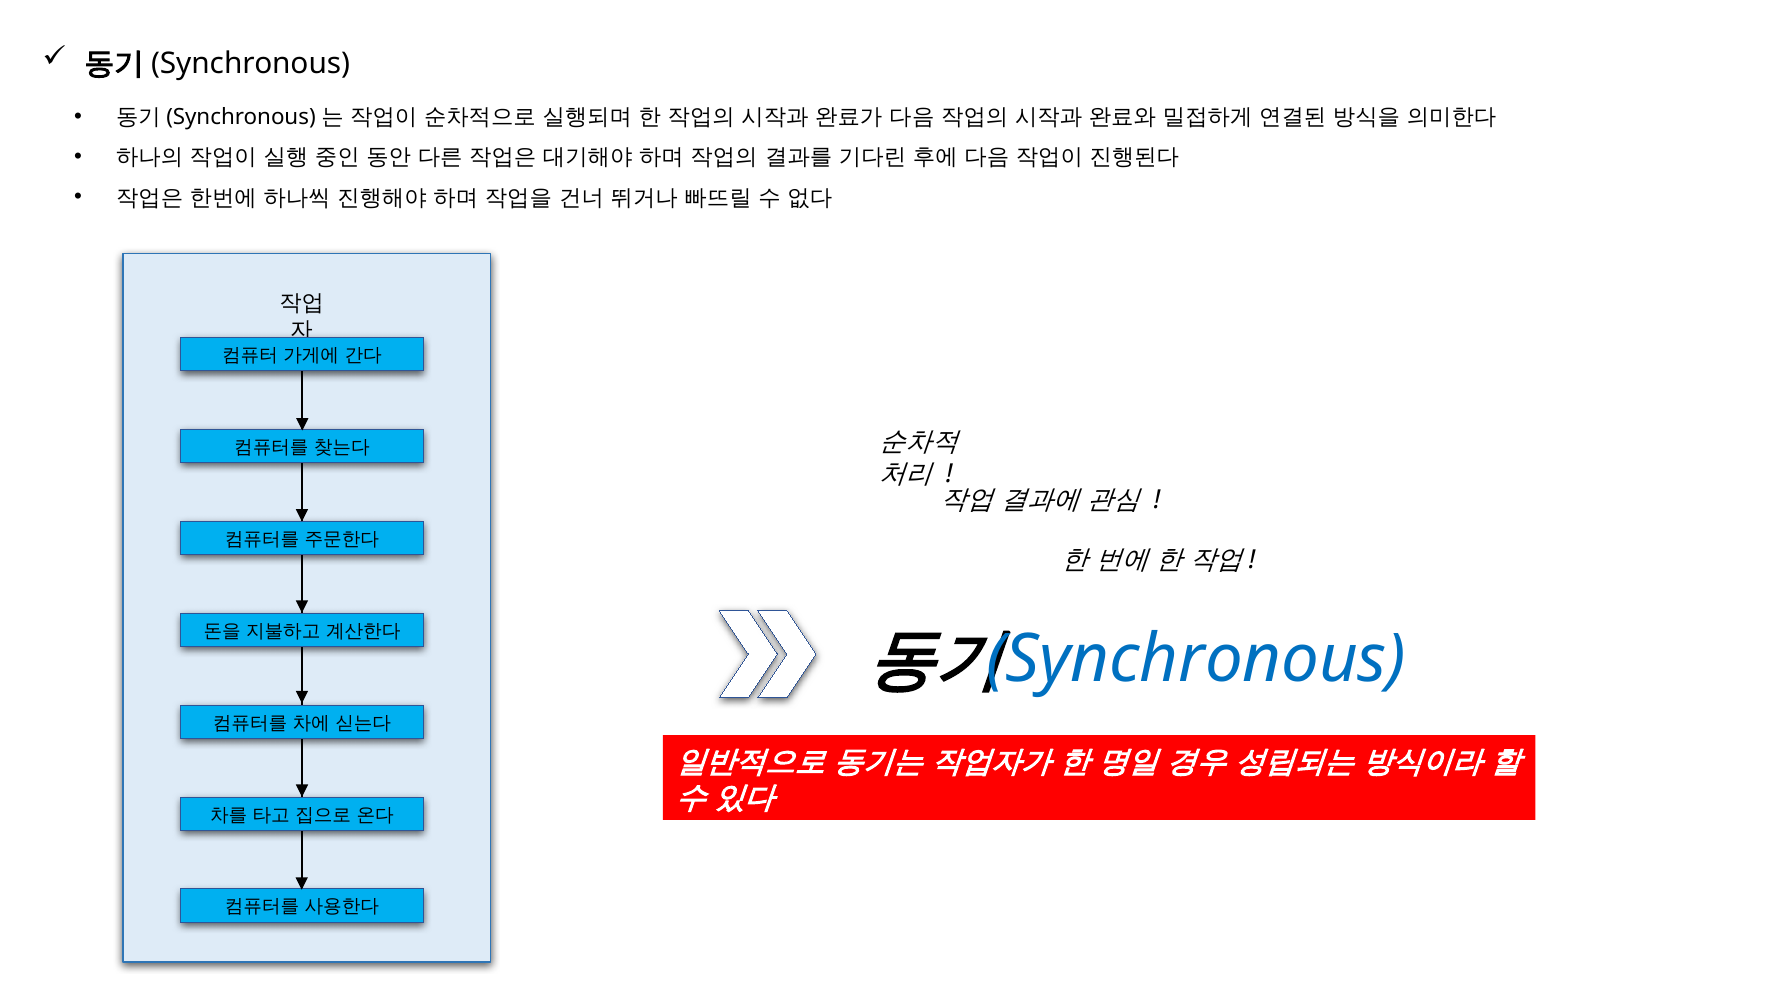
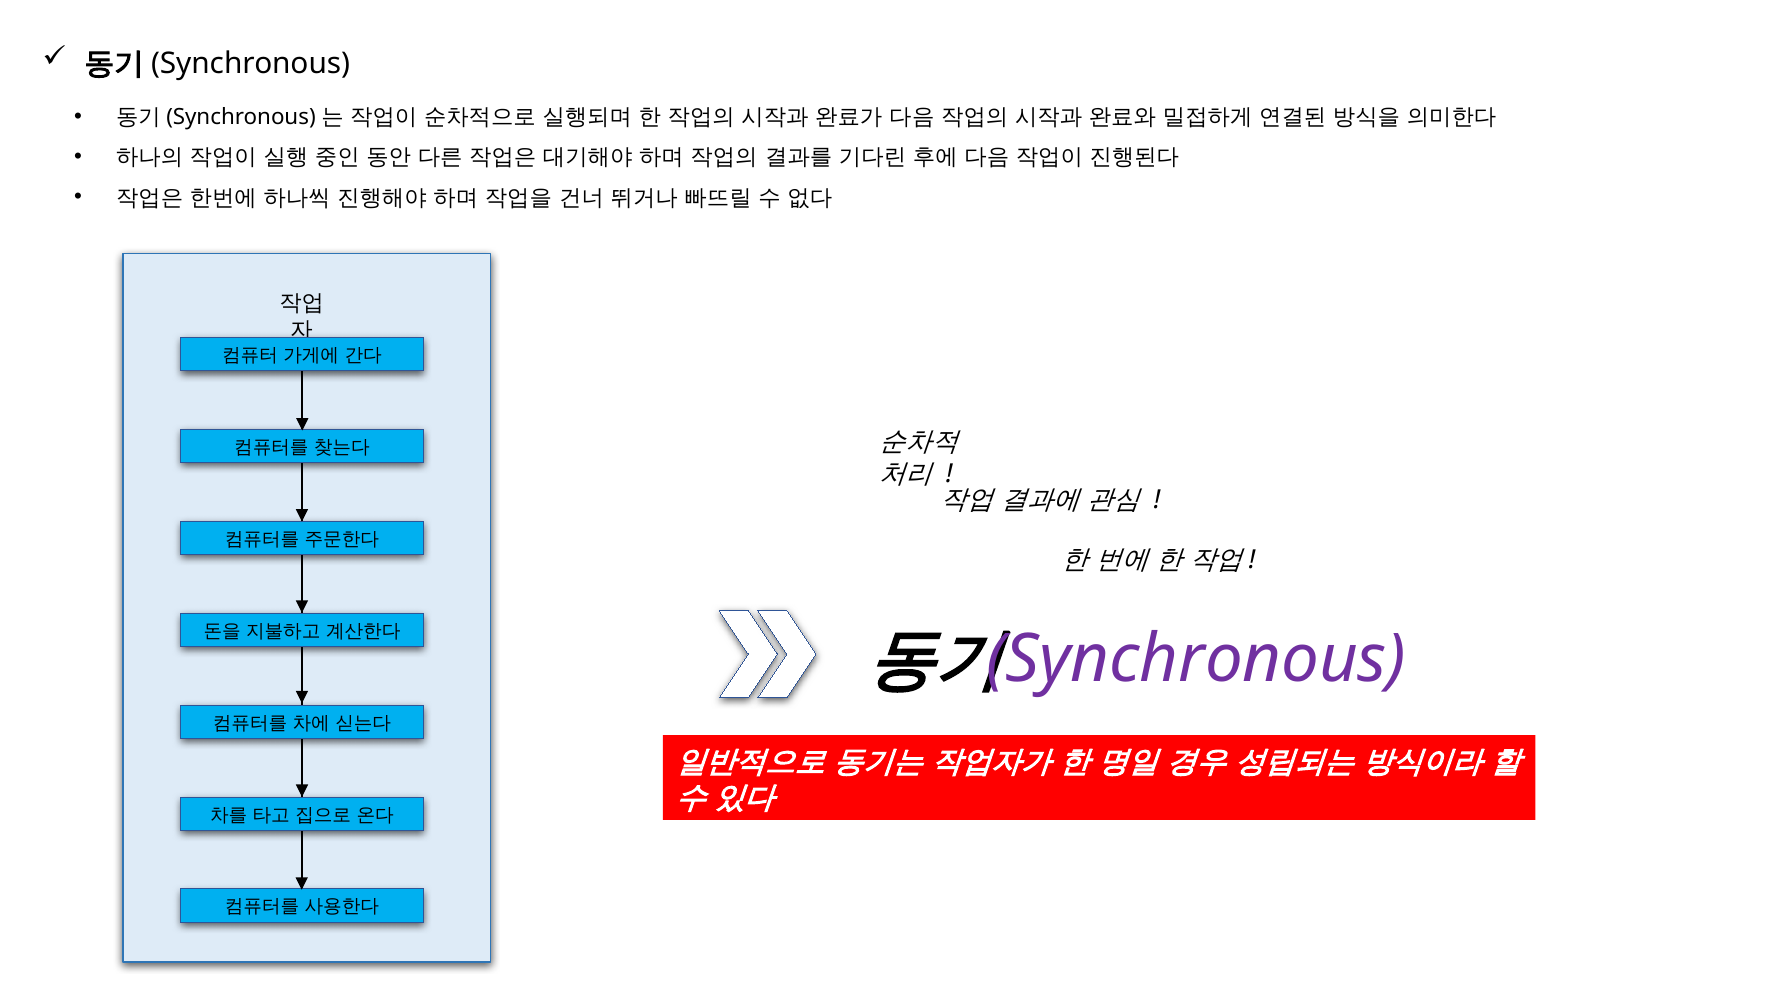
Synchronous colour: blue -> purple
